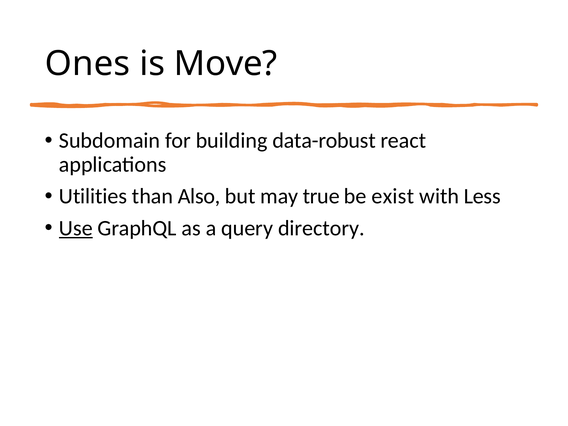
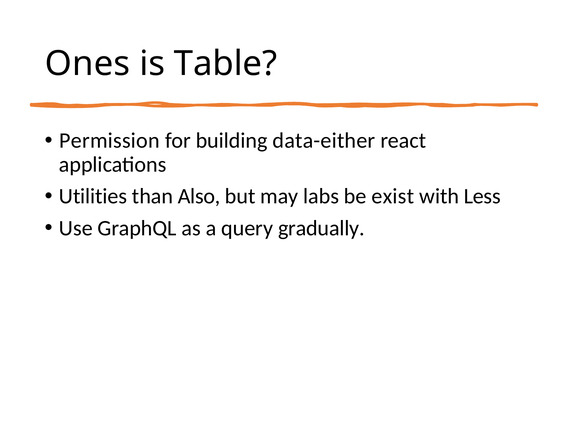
Move: Move -> Table
Subdomain: Subdomain -> Permission
data-robust: data-robust -> data-either
true: true -> labs
Use underline: present -> none
directory: directory -> gradually
